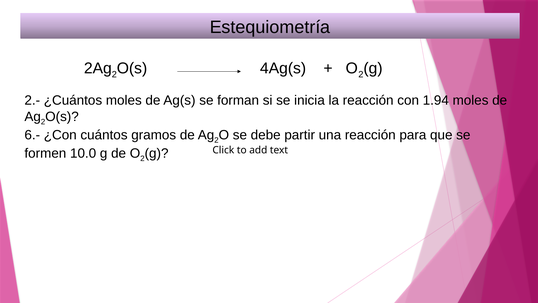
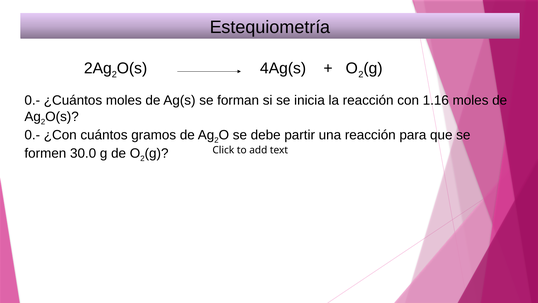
2.- at (32, 100): 2.- -> 0.-
1.94: 1.94 -> 1.16
6.- at (32, 135): 6.- -> 0.-
10.0: 10.0 -> 30.0
